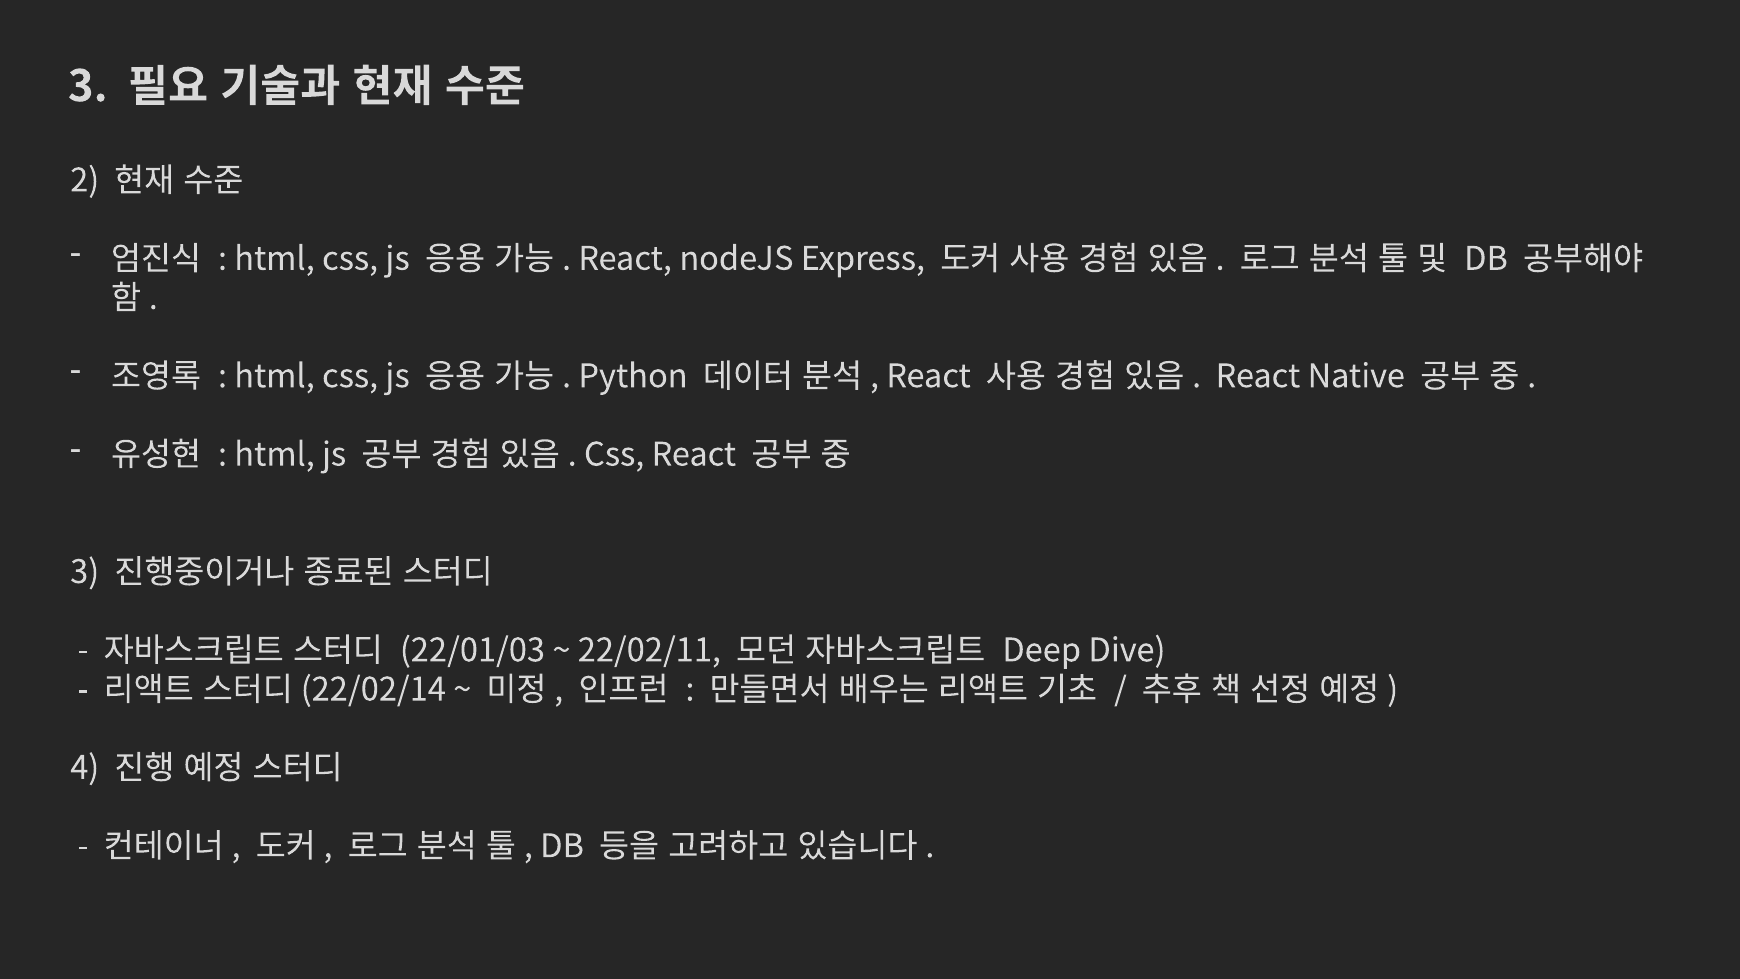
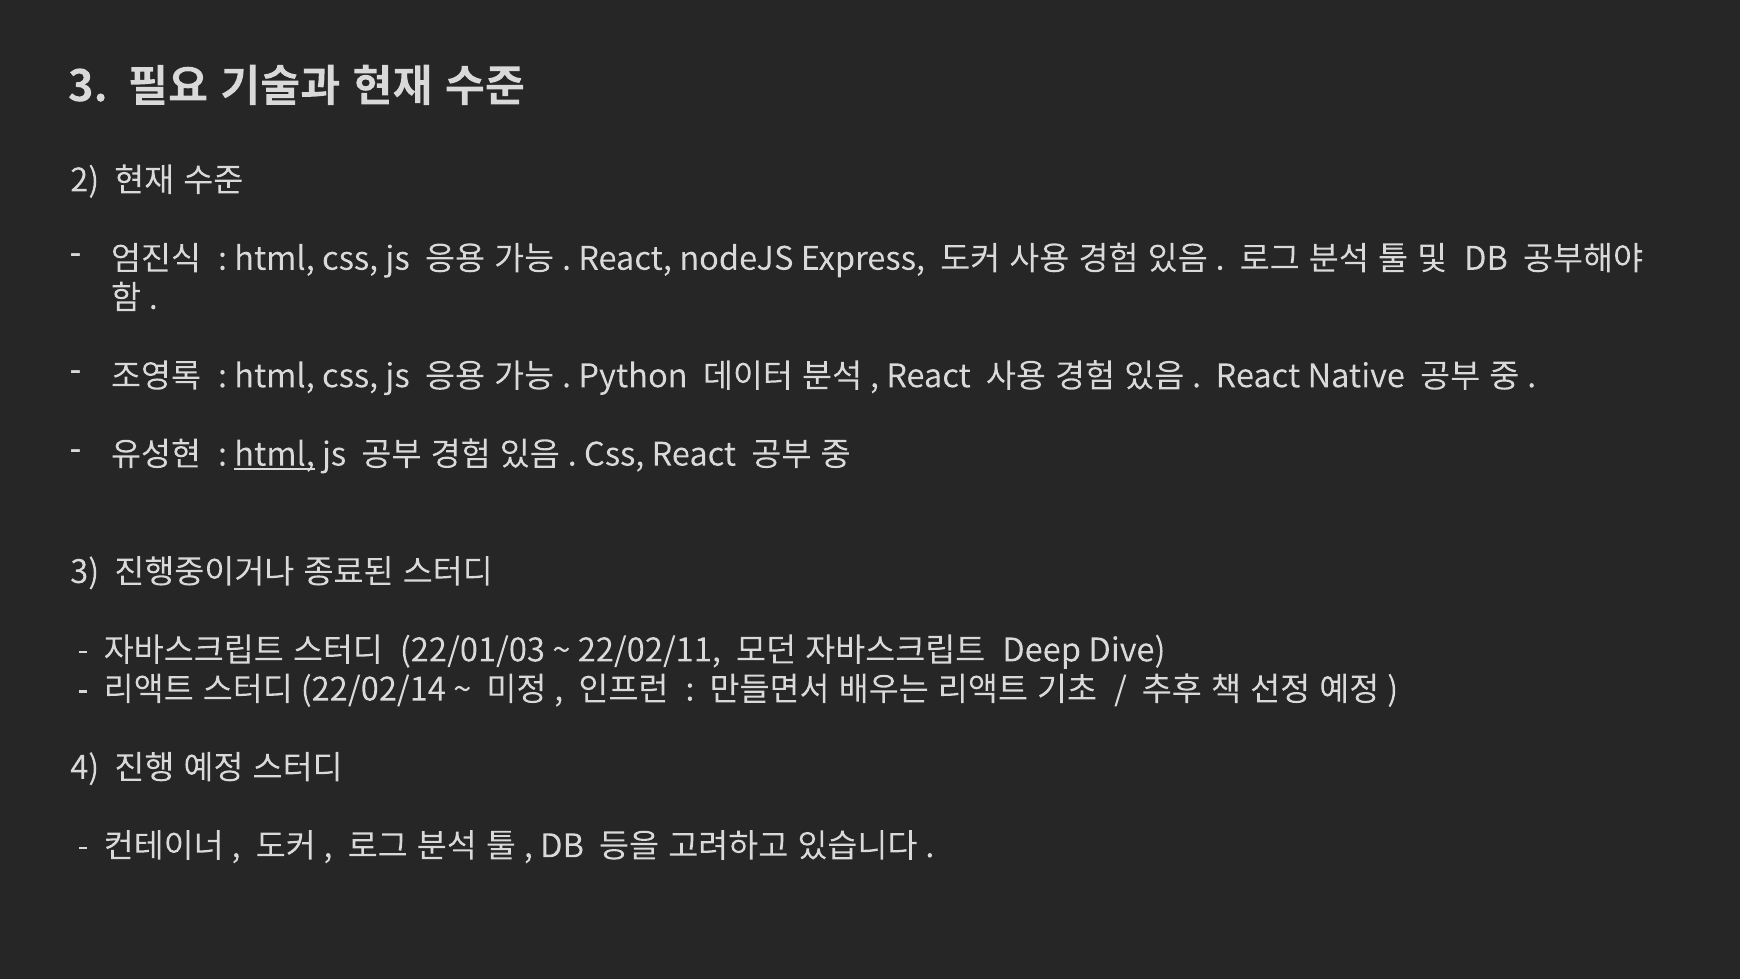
html at (275, 455) underline: none -> present
